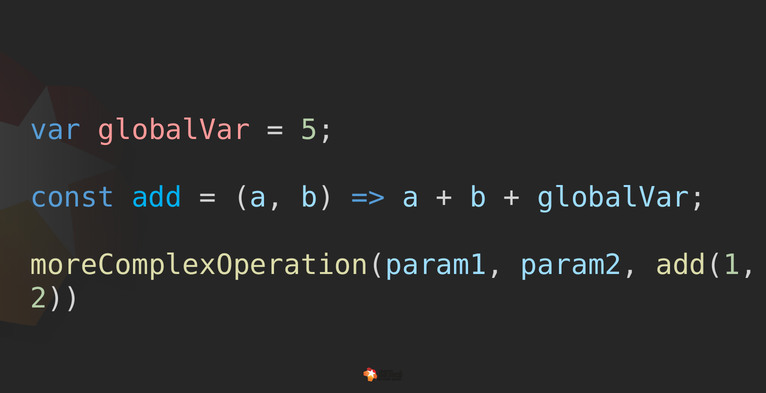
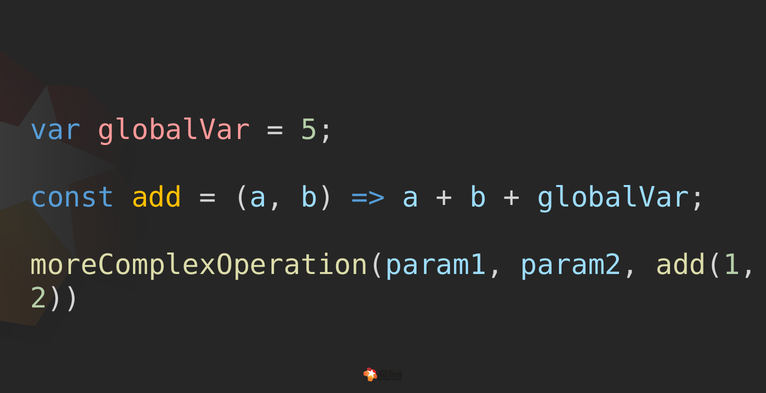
add colour: light blue -> yellow
